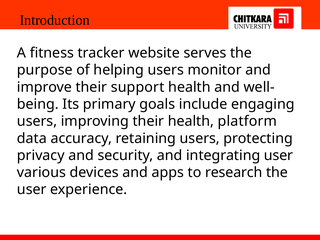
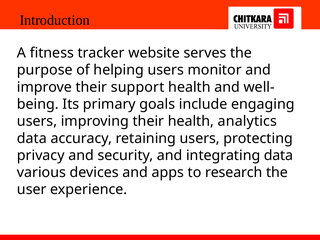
platform: platform -> analytics
integrating user: user -> data
